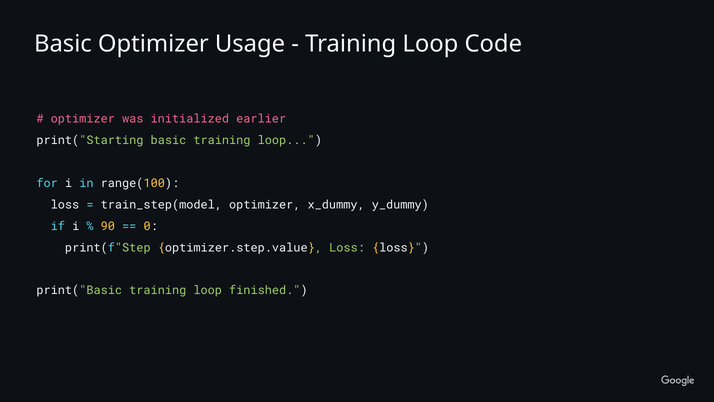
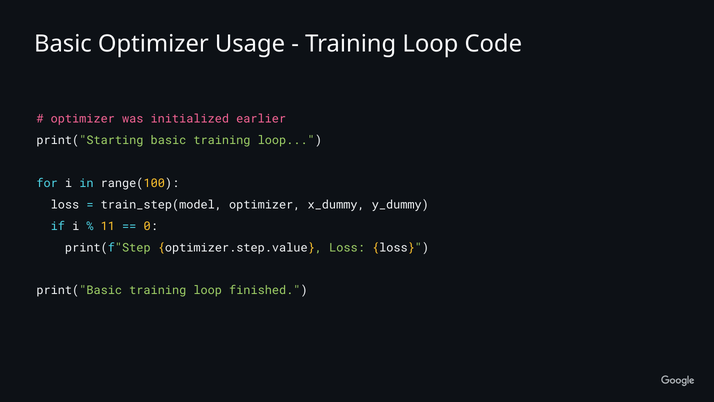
90: 90 -> 11
